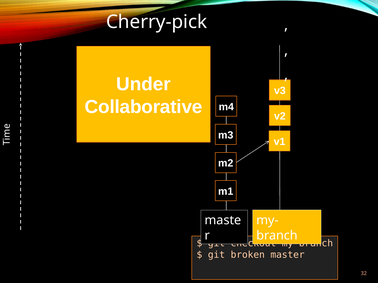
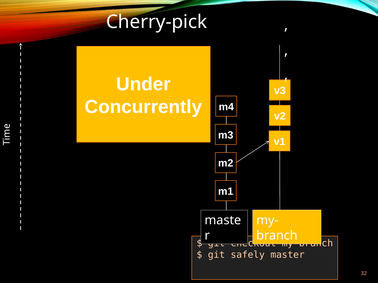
Collaborative: Collaborative -> Concurrently
broken: broken -> safely
